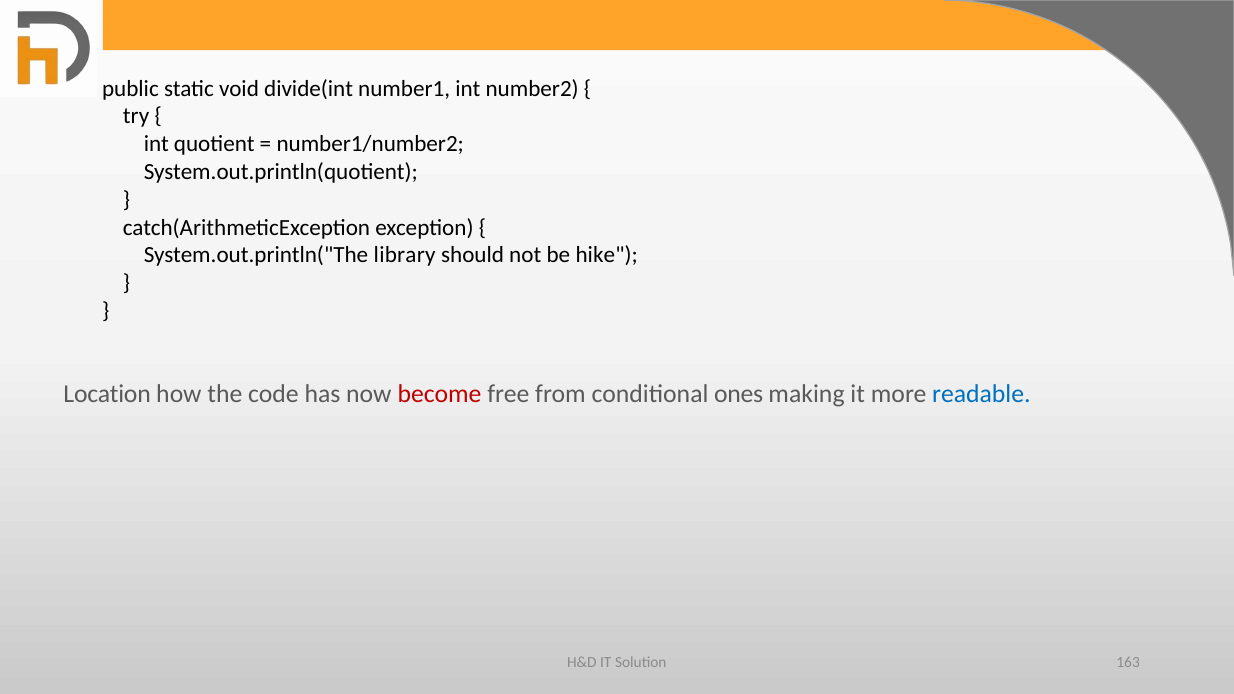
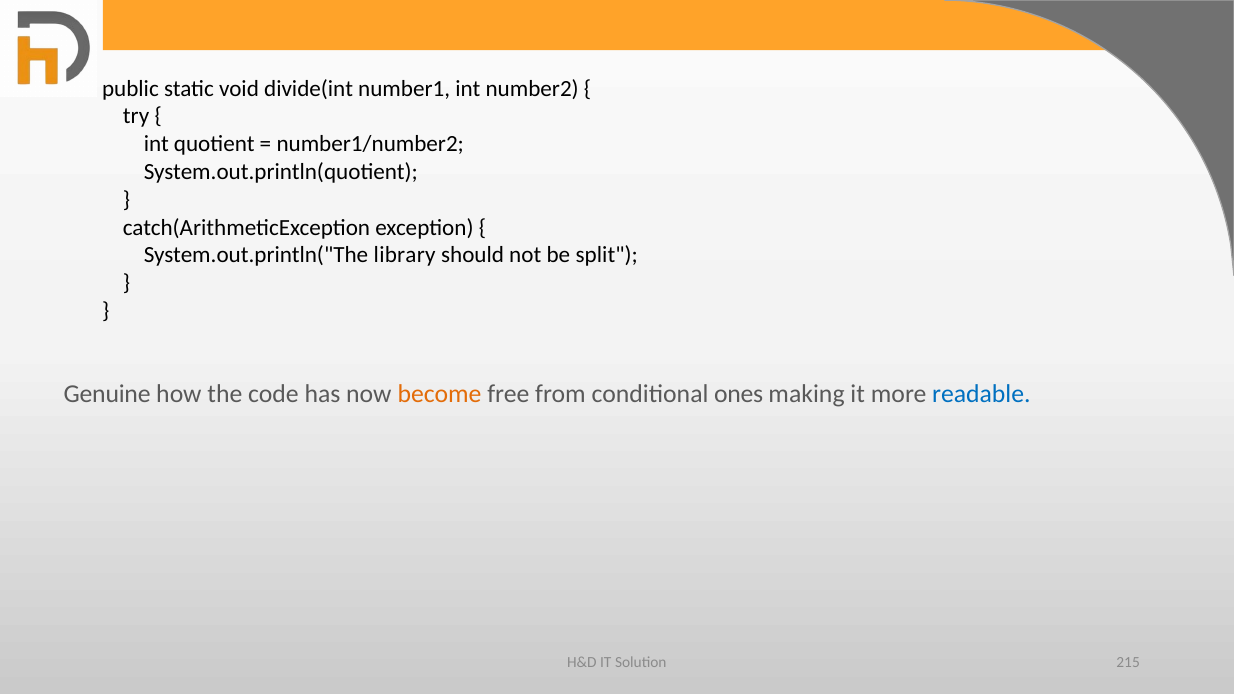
hike: hike -> split
Location: Location -> Genuine
become colour: red -> orange
163: 163 -> 215
